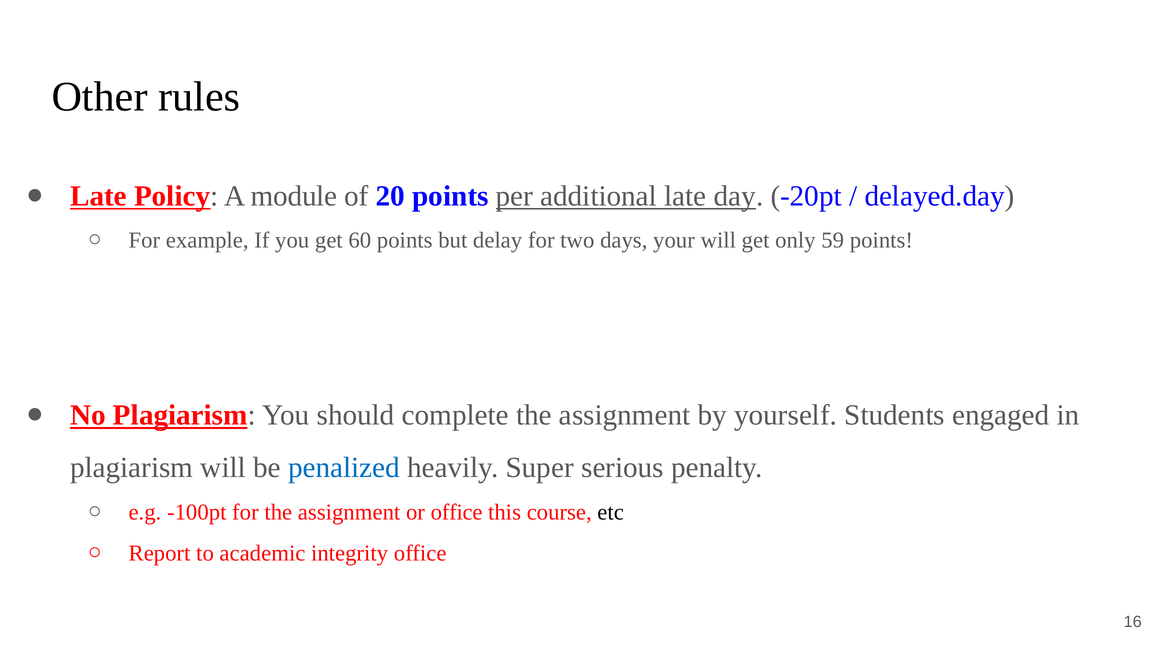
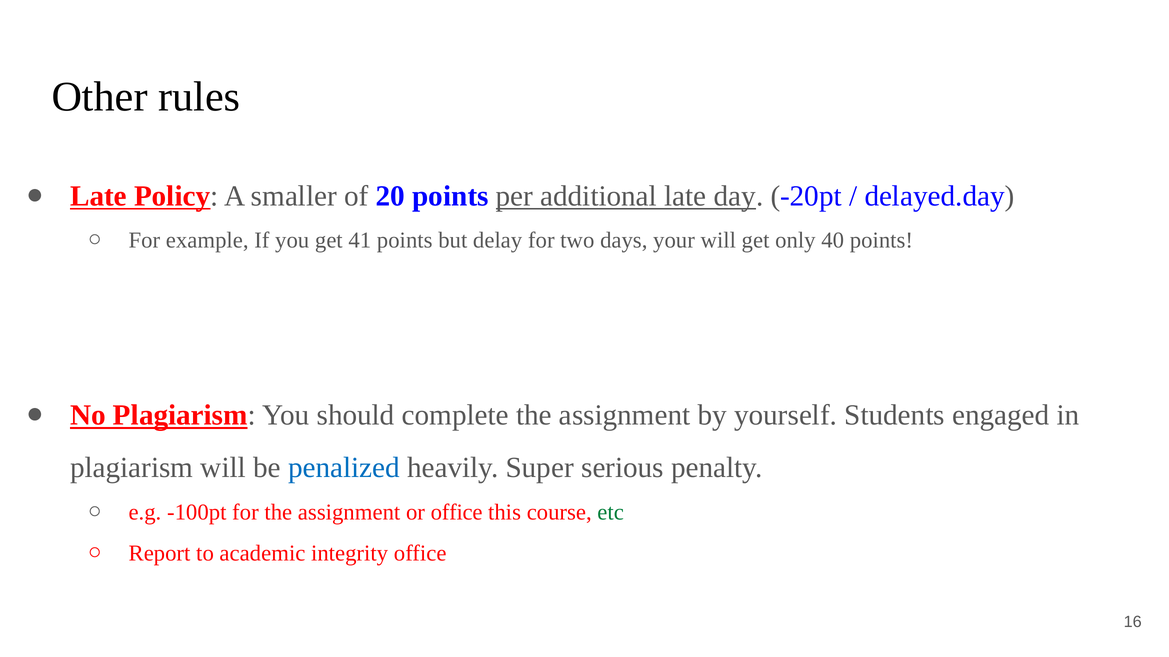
module: module -> smaller
60: 60 -> 41
59: 59 -> 40
etc colour: black -> green
